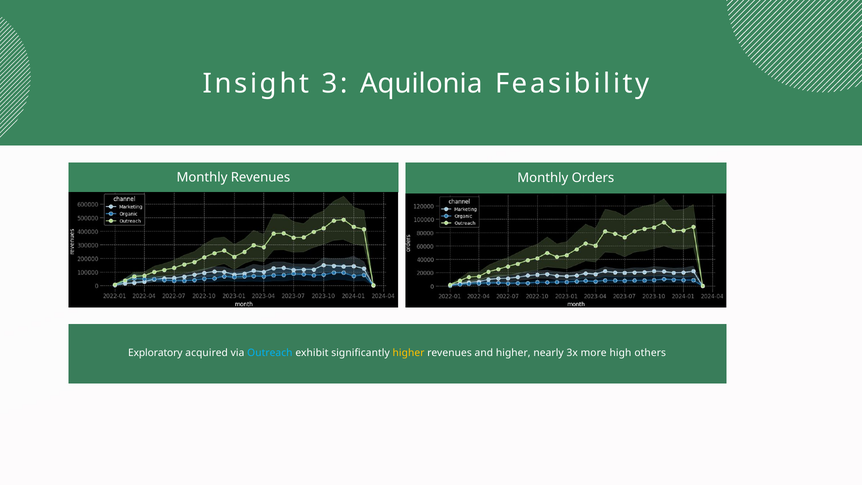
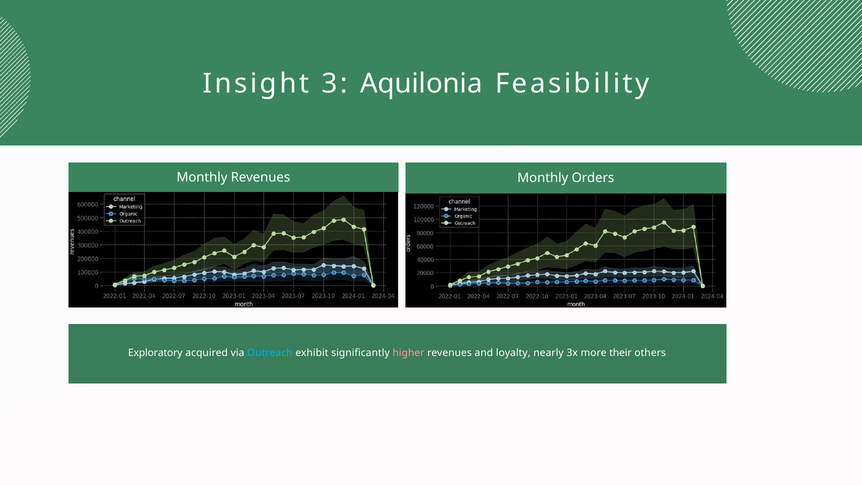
higher at (409, 353) colour: yellow -> pink
and higher: higher -> loyalty
high: high -> their
